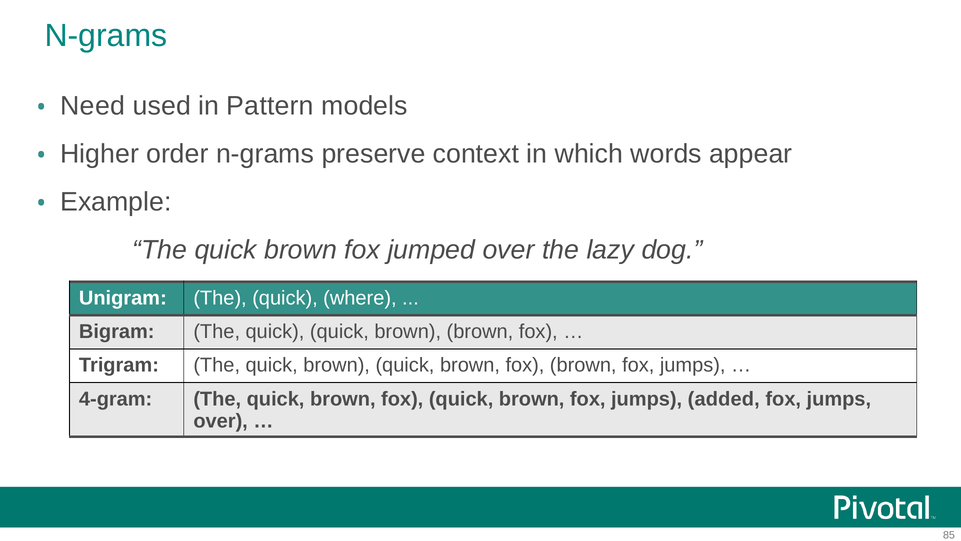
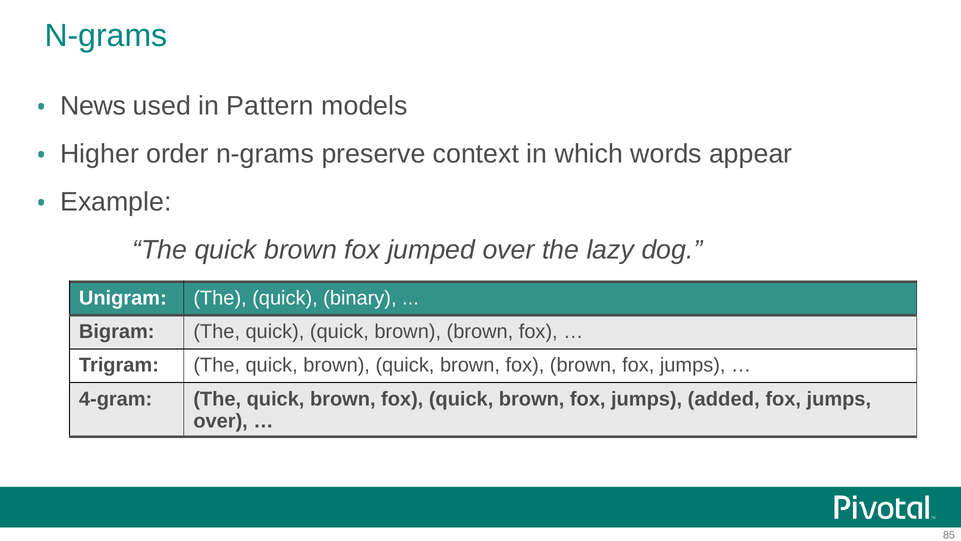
Need: Need -> News
where: where -> binary
